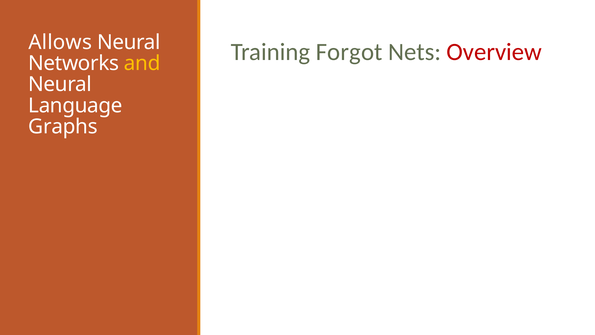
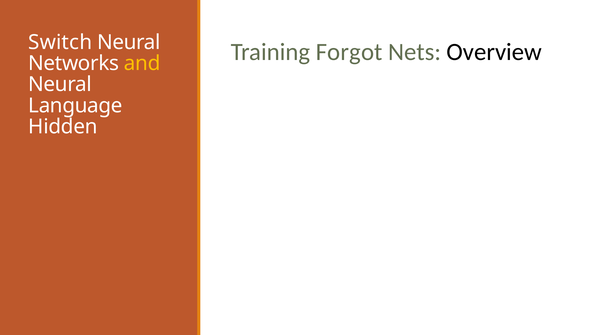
Allows: Allows -> Switch
Overview colour: red -> black
Graphs: Graphs -> Hidden
